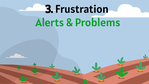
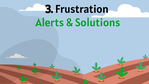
Problems: Problems -> Solutions
